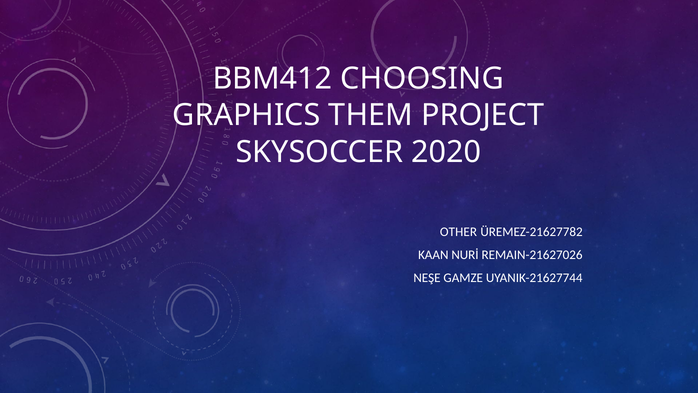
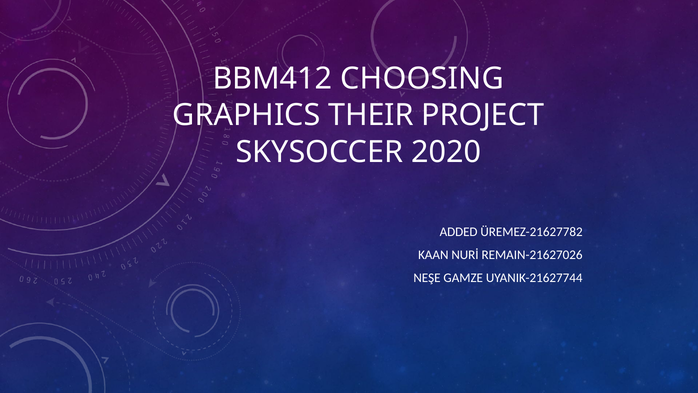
THEM: THEM -> THEIR
OTHER: OTHER -> ADDED
